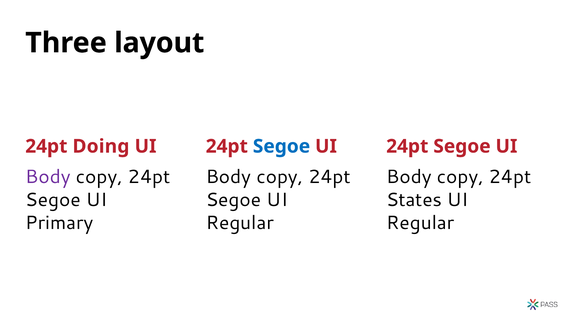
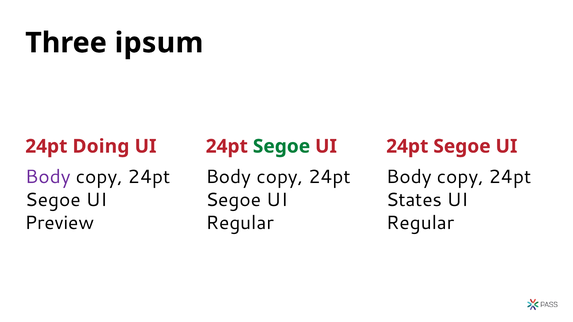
layout: layout -> ipsum
Segoe at (281, 146) colour: blue -> green
Primary: Primary -> Preview
